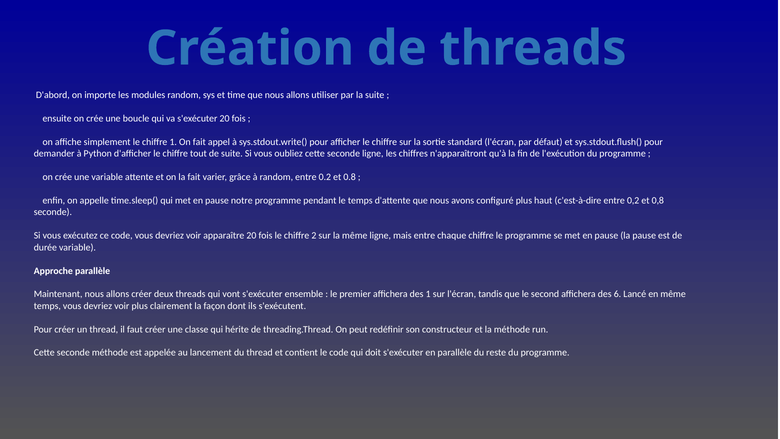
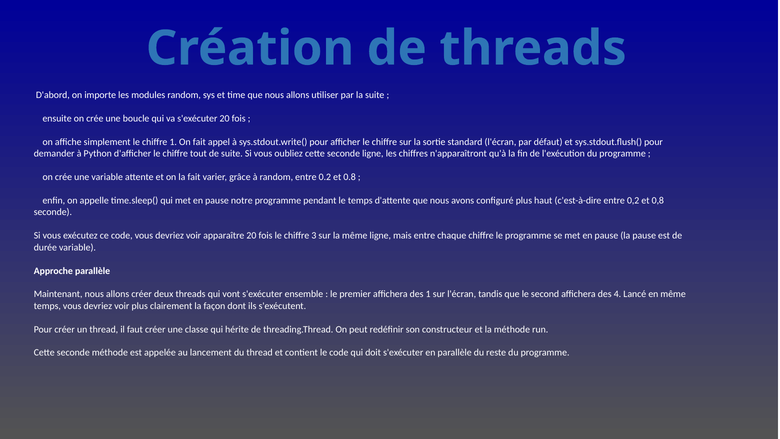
2: 2 -> 3
6: 6 -> 4
